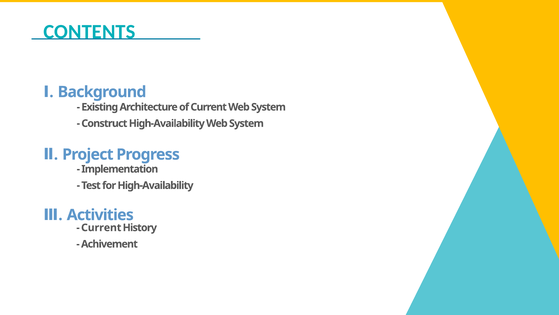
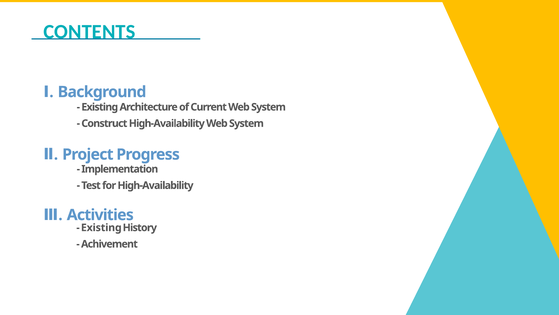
Current at (101, 227): Current -> Existing
